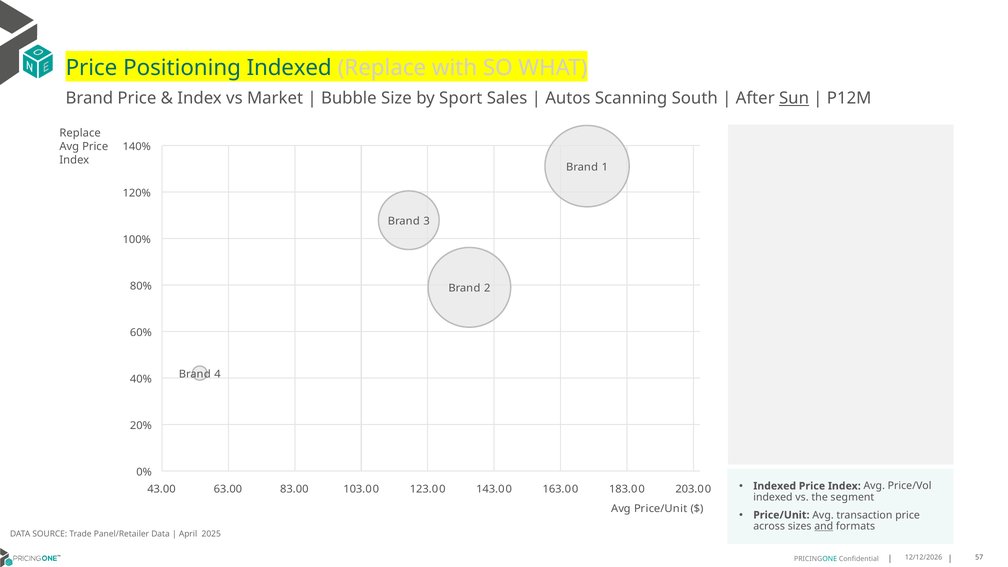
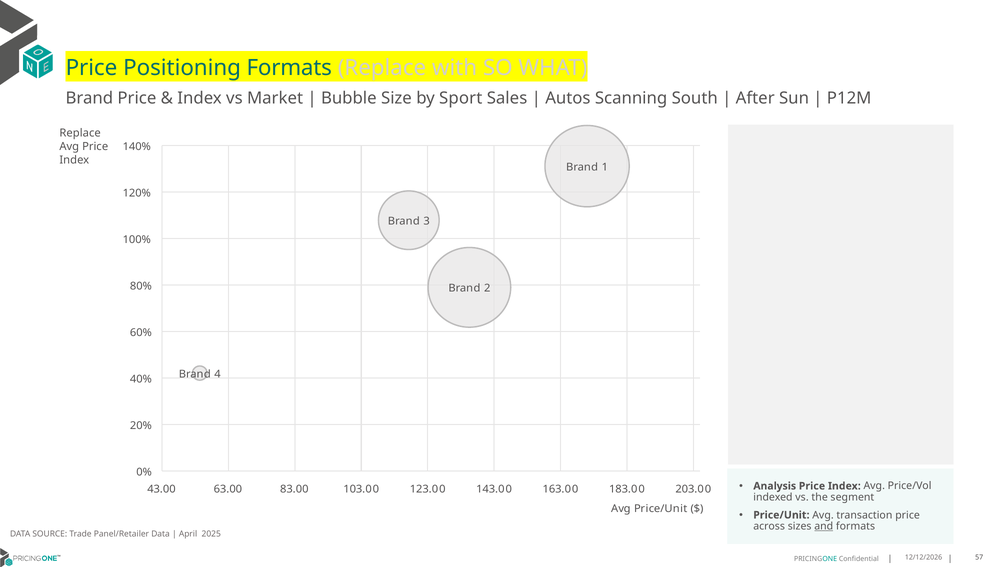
Positioning Indexed: Indexed -> Formats
Sun underline: present -> none
Indexed at (775, 486): Indexed -> Analysis
